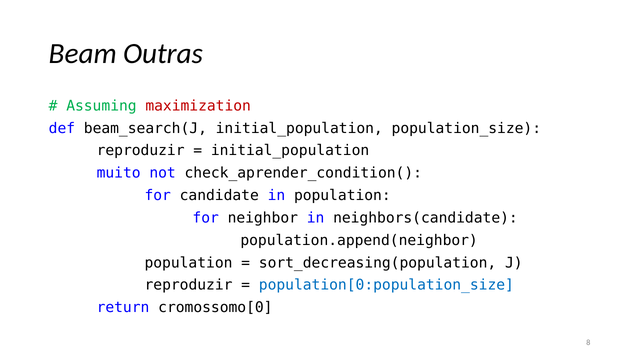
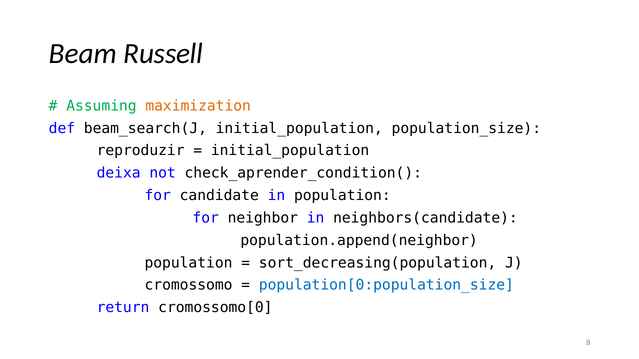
Outras: Outras -> Russell
maximization colour: red -> orange
muito: muito -> deixa
reproduzir at (189, 286): reproduzir -> cromossomo
